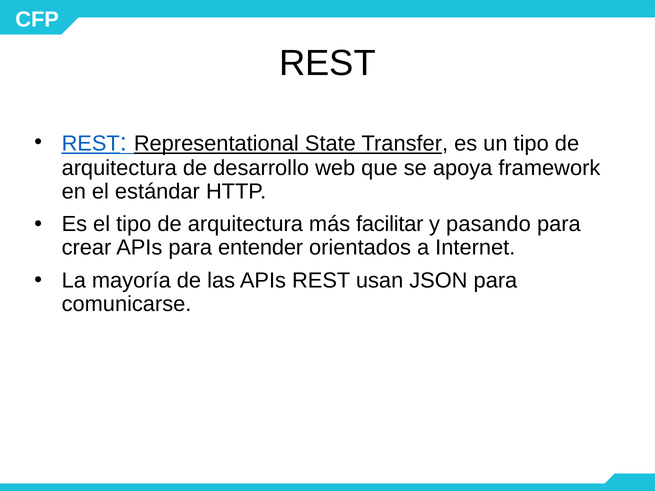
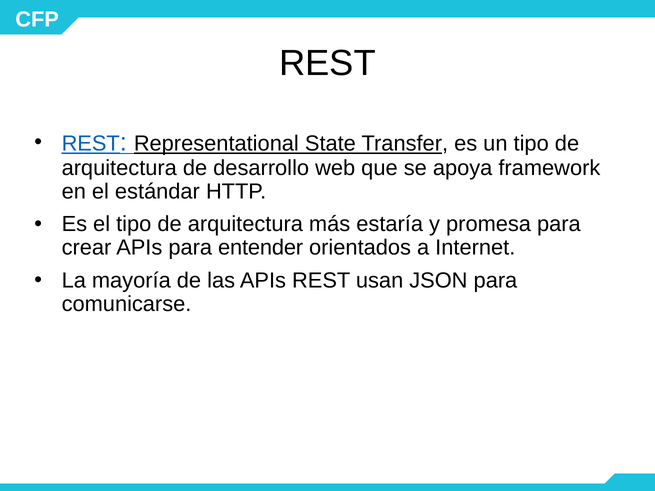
facilitar: facilitar -> estaría
pasando: pasando -> promesa
